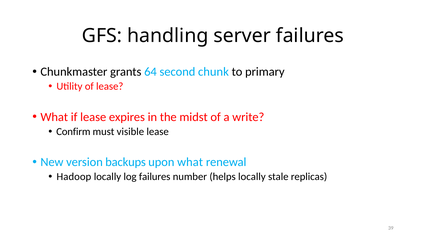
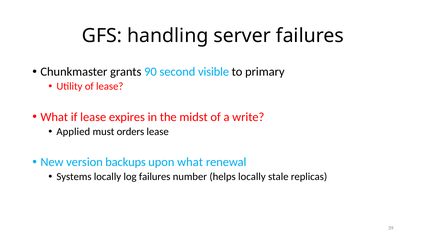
64: 64 -> 90
chunk: chunk -> visible
Confirm: Confirm -> Applied
visible: visible -> orders
Hadoop: Hadoop -> Systems
